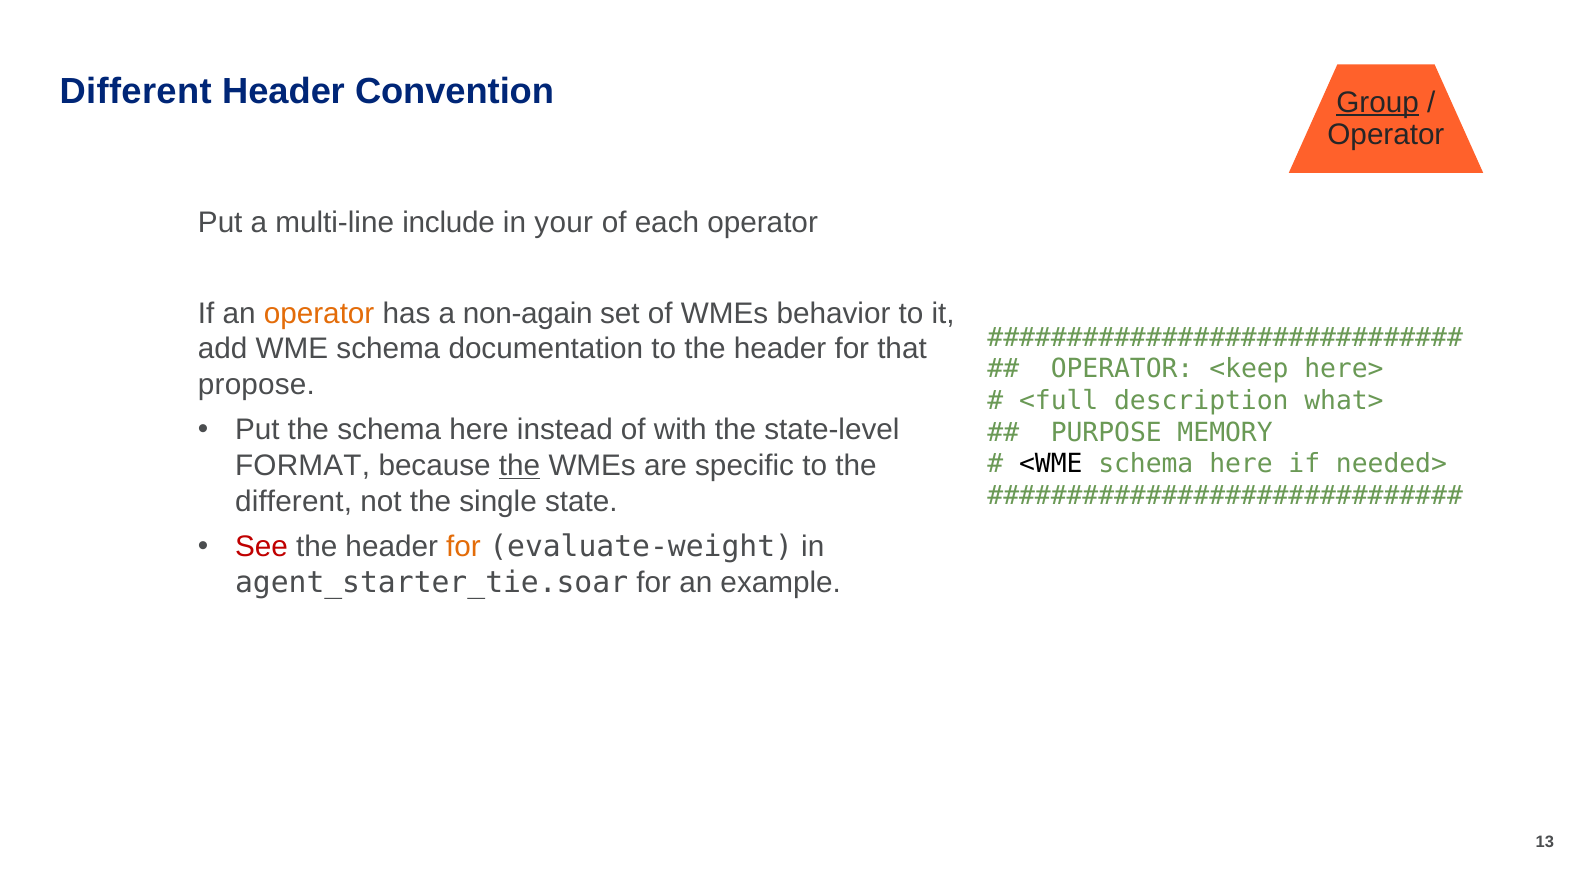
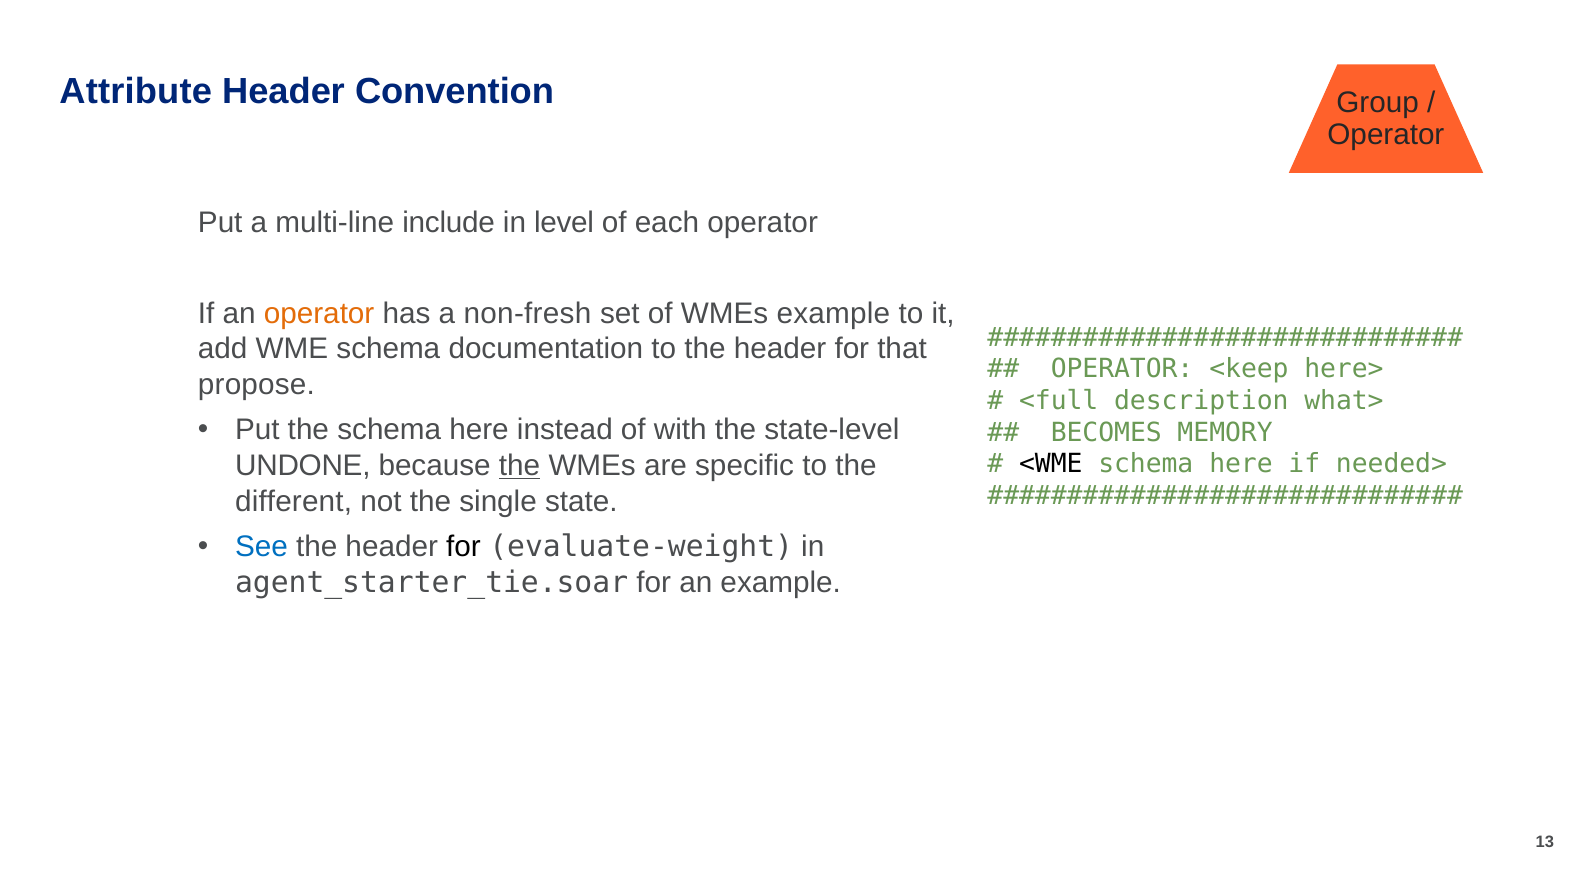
Different at (136, 92): Different -> Attribute
Group underline: present -> none
your: your -> level
non-again: non-again -> non-fresh
WMEs behavior: behavior -> example
PURPOSE: PURPOSE -> BECOMES
FORMAT: FORMAT -> UNDONE
See colour: red -> blue
for at (464, 547) colour: orange -> black
